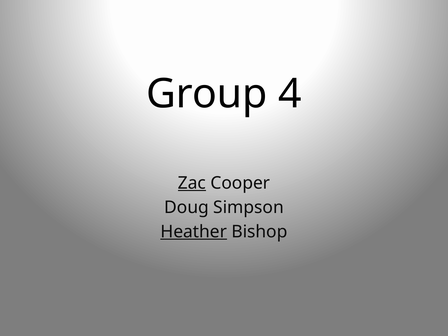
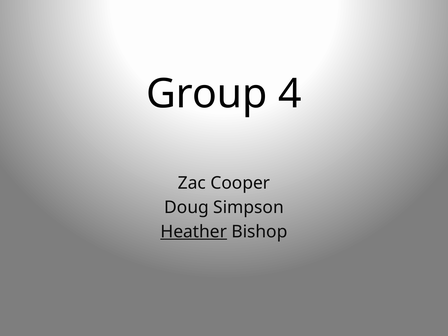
Zac underline: present -> none
